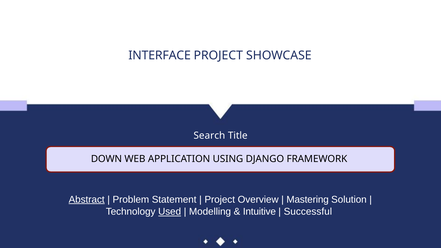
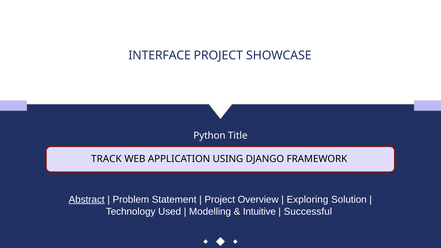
Search: Search -> Python
DOWN: DOWN -> TRACK
Mastering: Mastering -> Exploring
Used underline: present -> none
